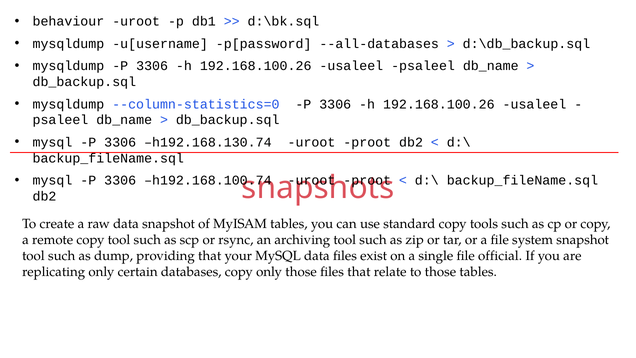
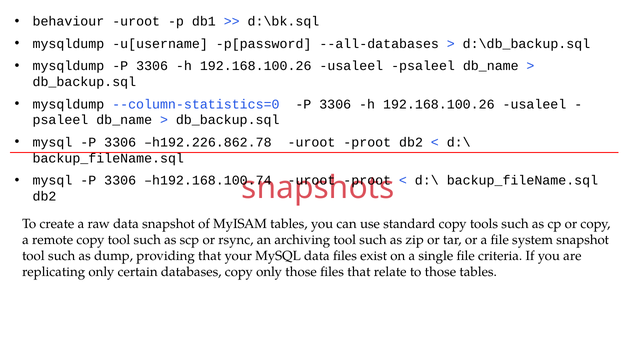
h192.168.130.74: h192.168.130.74 -> h192.226.862.78
official: official -> criteria
